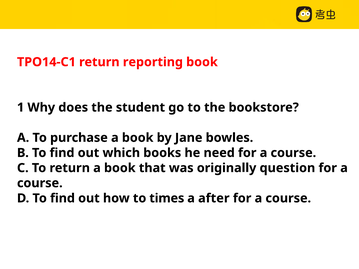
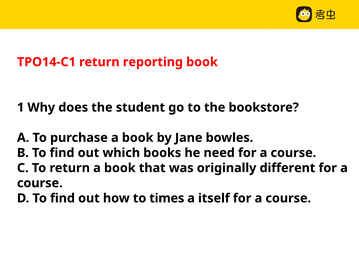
question: question -> different
after: after -> itself
